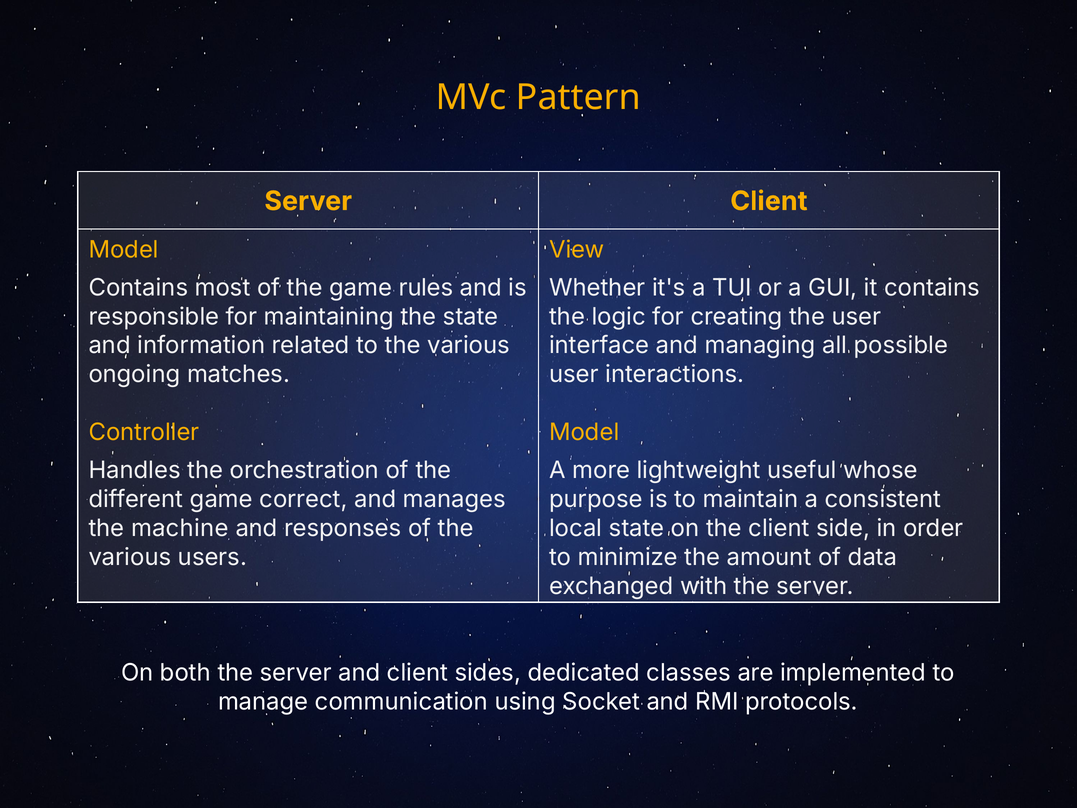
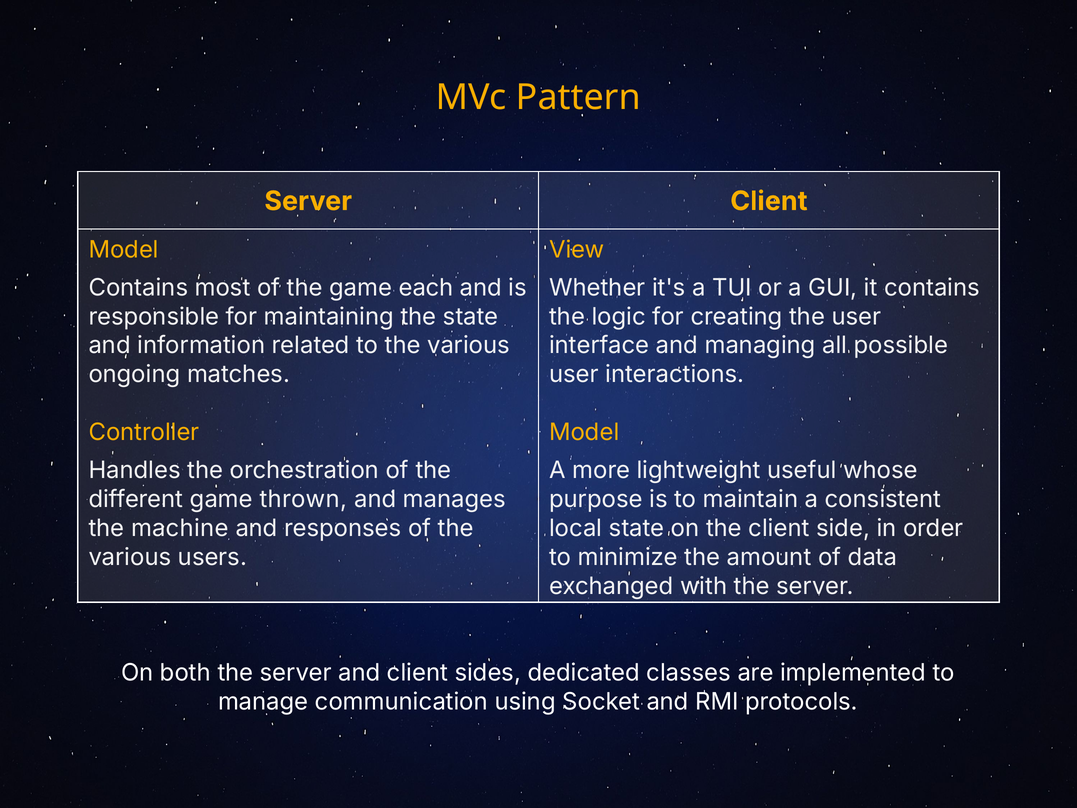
rules: rules -> each
correct: correct -> thrown
